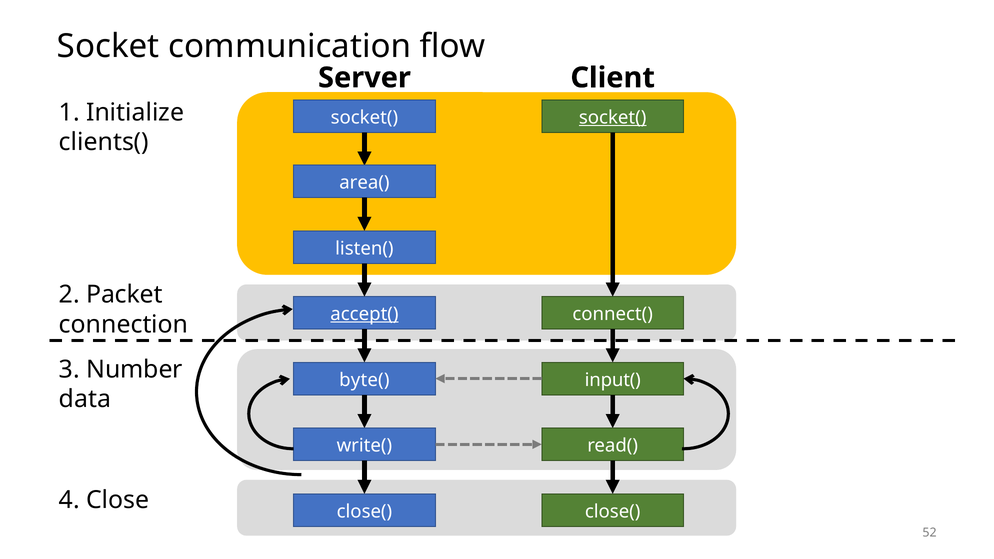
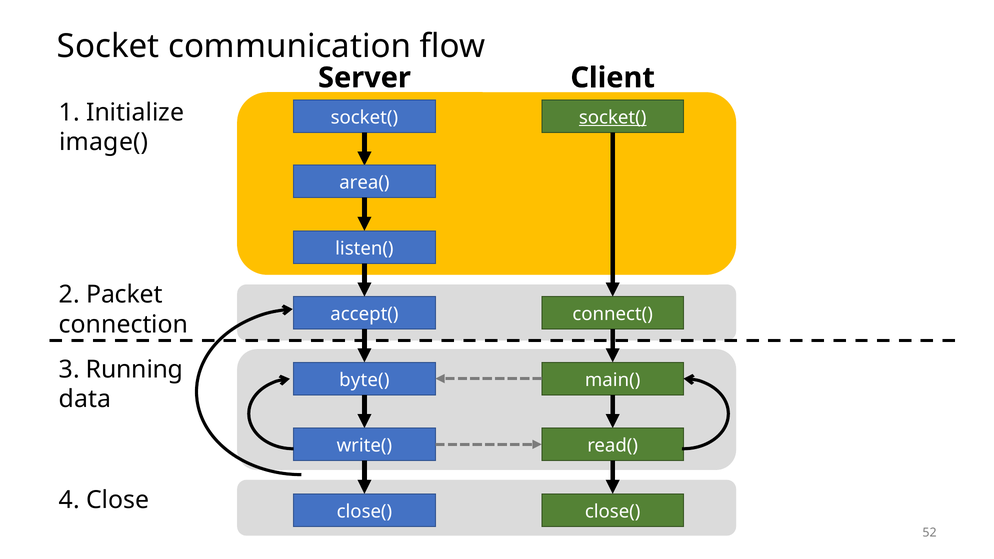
clients(: clients( -> image(
accept( underline: present -> none
Number: Number -> Running
input(: input( -> main(
